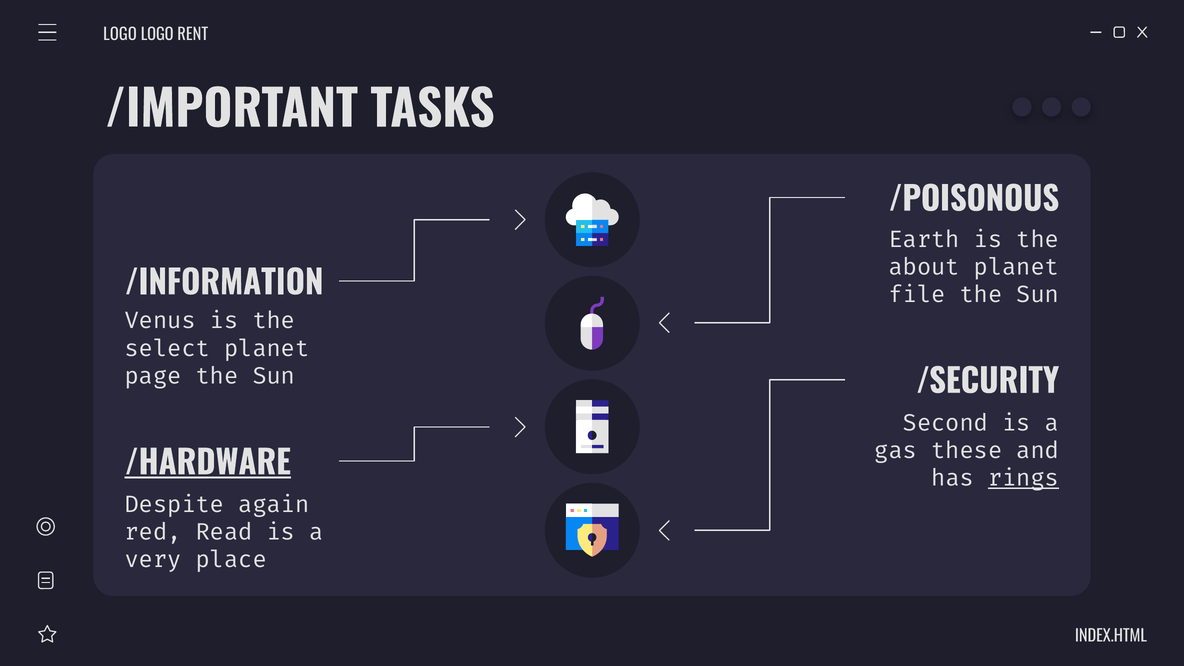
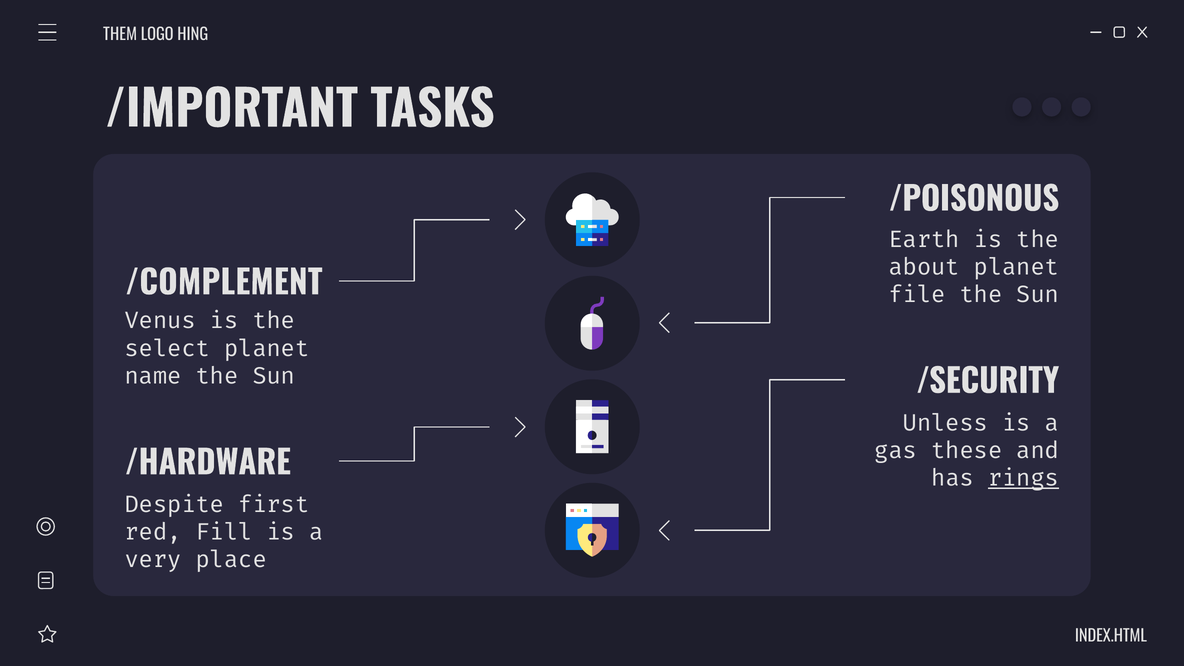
LOGO at (120, 35): LOGO -> THEM
RENT: RENT -> HING
/INFORMATION: /INFORMATION -> /COMPLEMENT
page: page -> name
Second: Second -> Unless
/HARDWARE underline: present -> none
again: again -> first
Read: Read -> Fill
